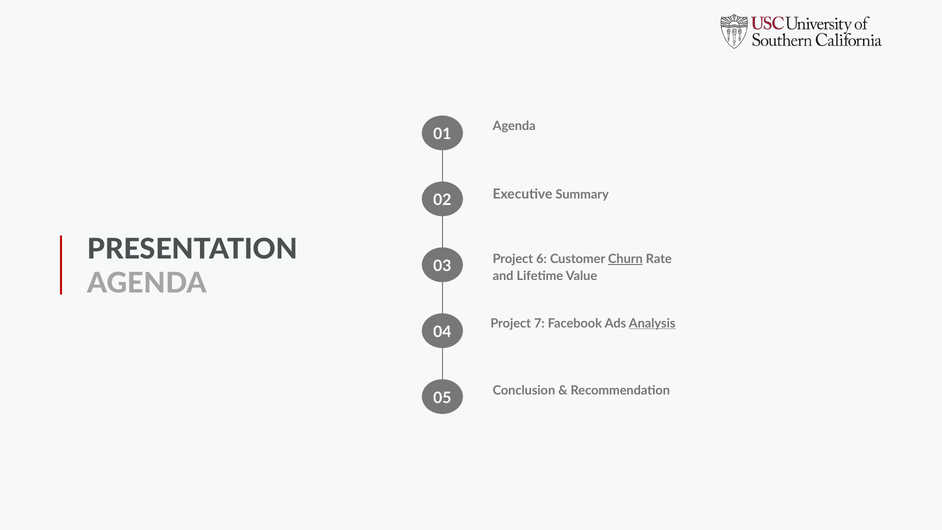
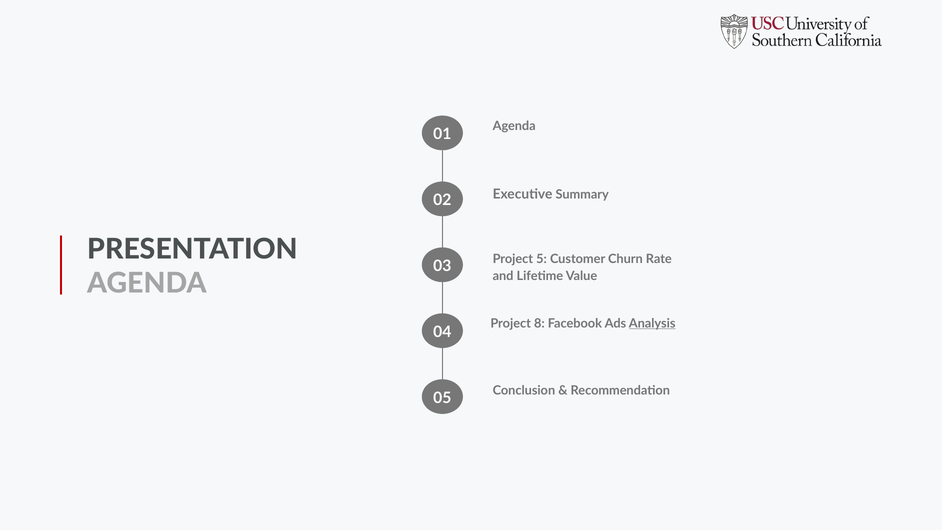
6: 6 -> 5
Churn underline: present -> none
7: 7 -> 8
